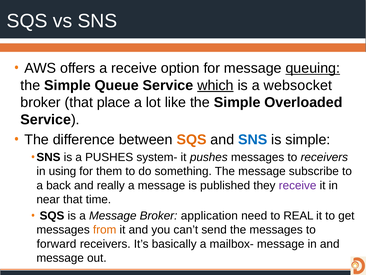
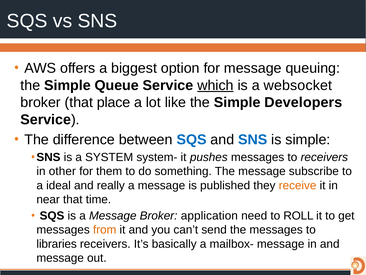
a receive: receive -> biggest
queuing underline: present -> none
Overloaded: Overloaded -> Developers
SQS at (192, 139) colour: orange -> blue
a PUSHES: PUSHES -> SYSTEM
using: using -> other
back: back -> ideal
receive at (298, 185) colour: purple -> orange
REAL: REAL -> ROLL
forward: forward -> libraries
